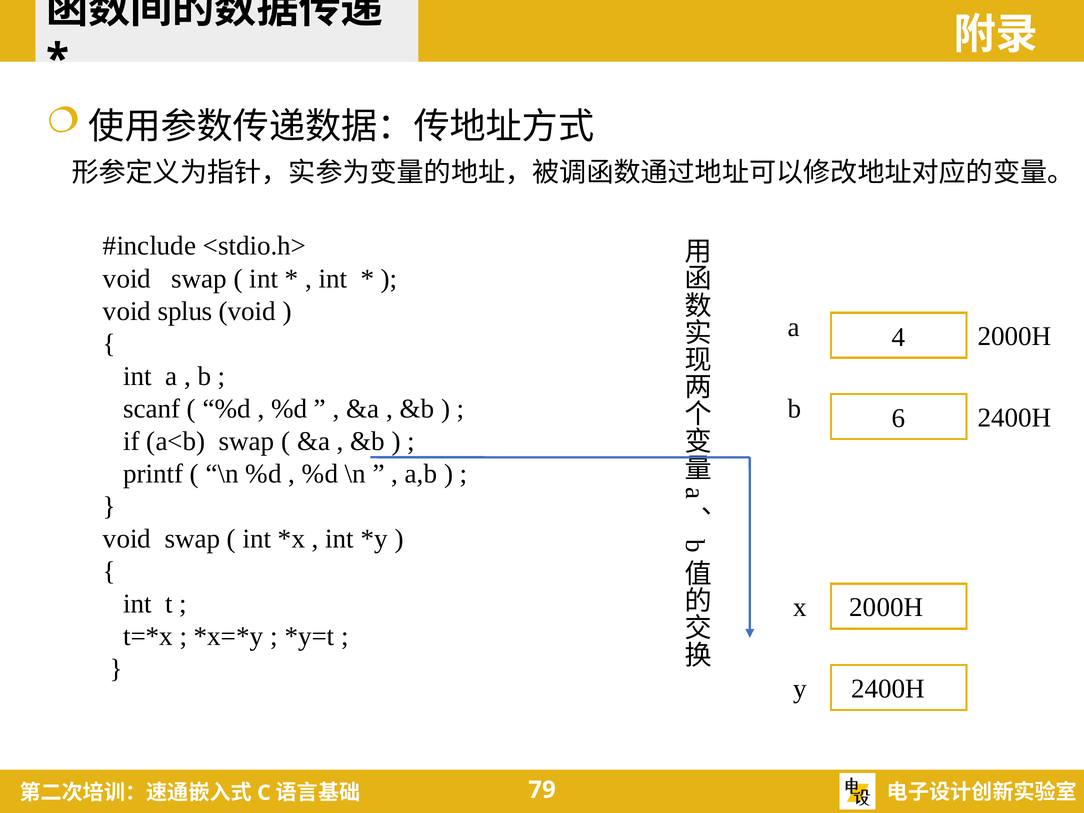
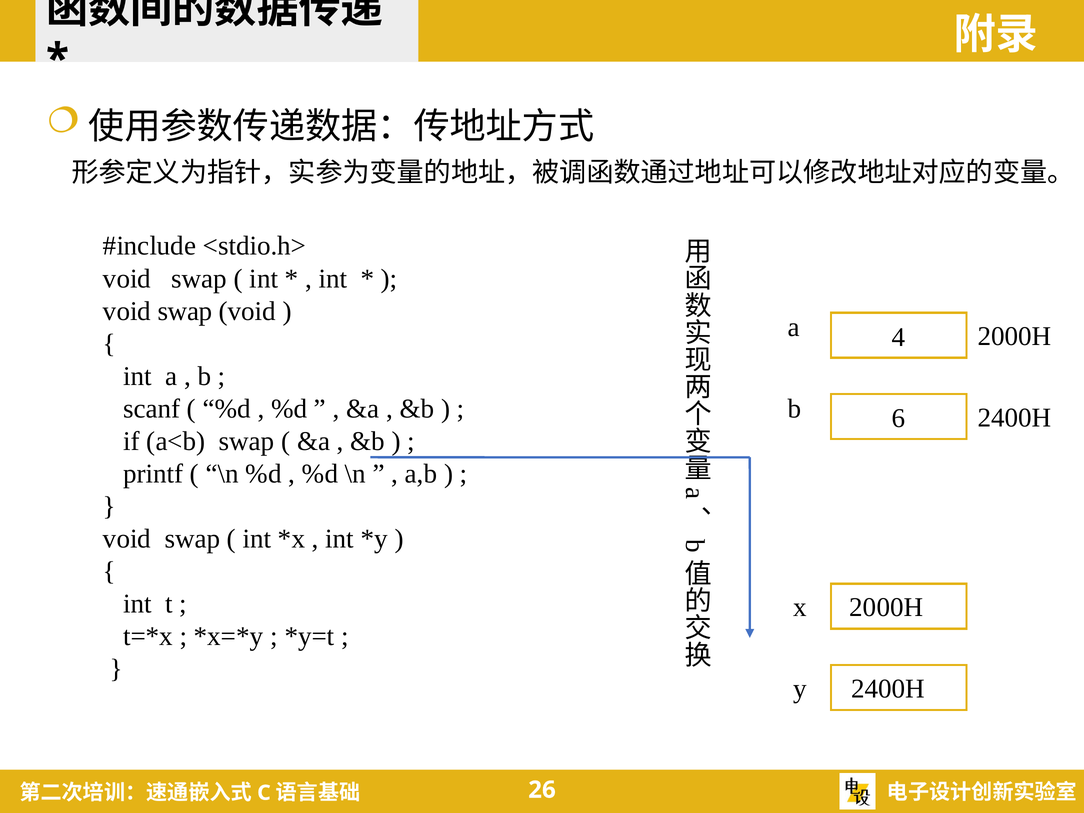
splus at (185, 311): splus -> swap
79: 79 -> 26
